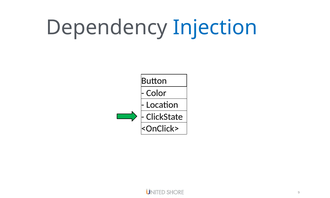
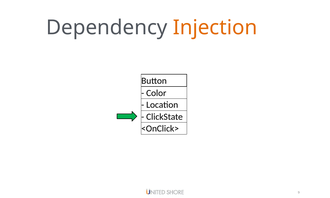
Injection colour: blue -> orange
